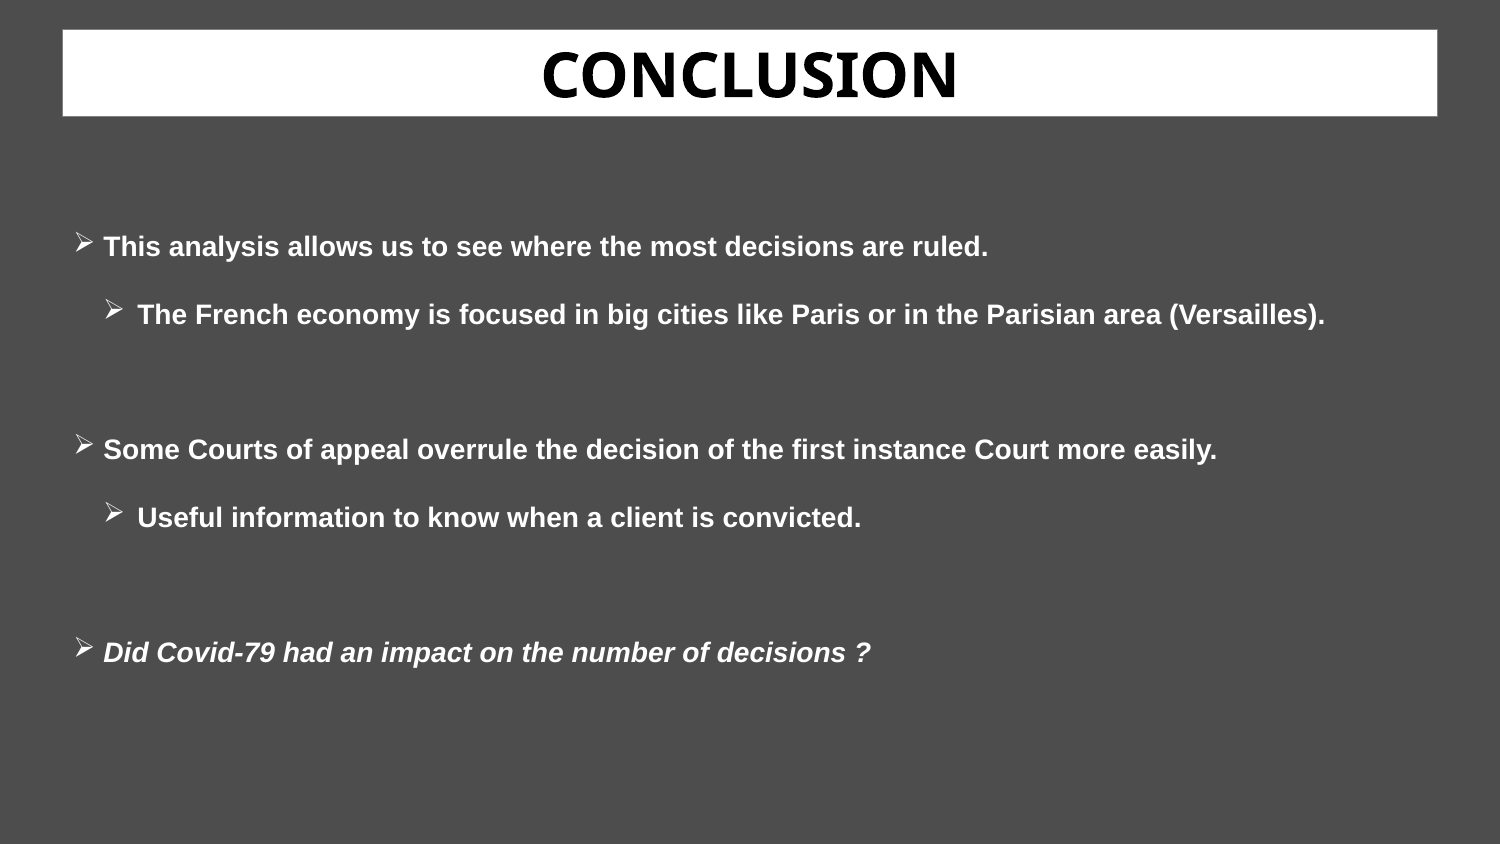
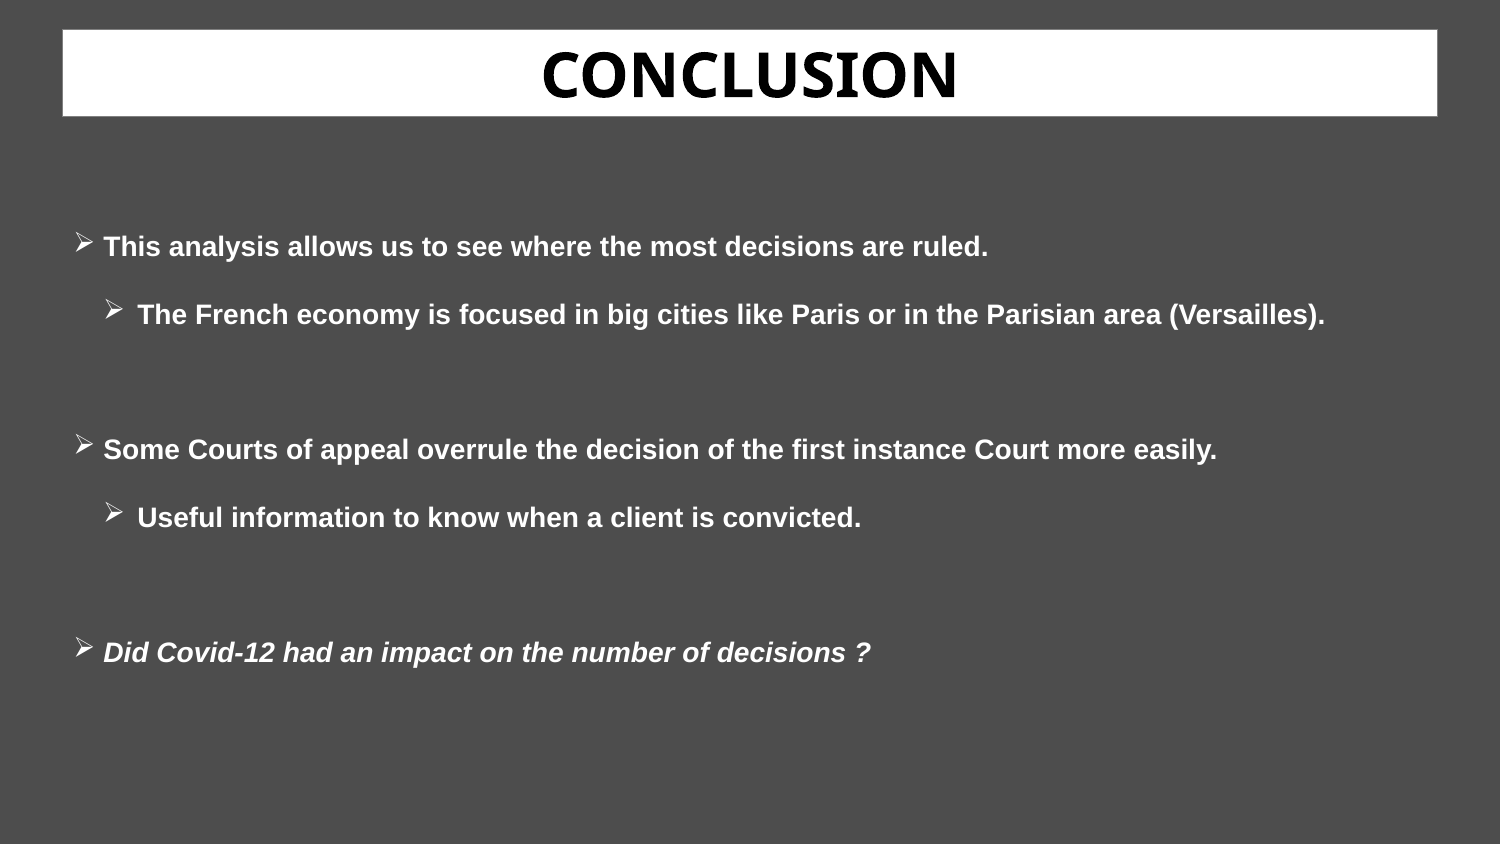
Covid-79: Covid-79 -> Covid-12
